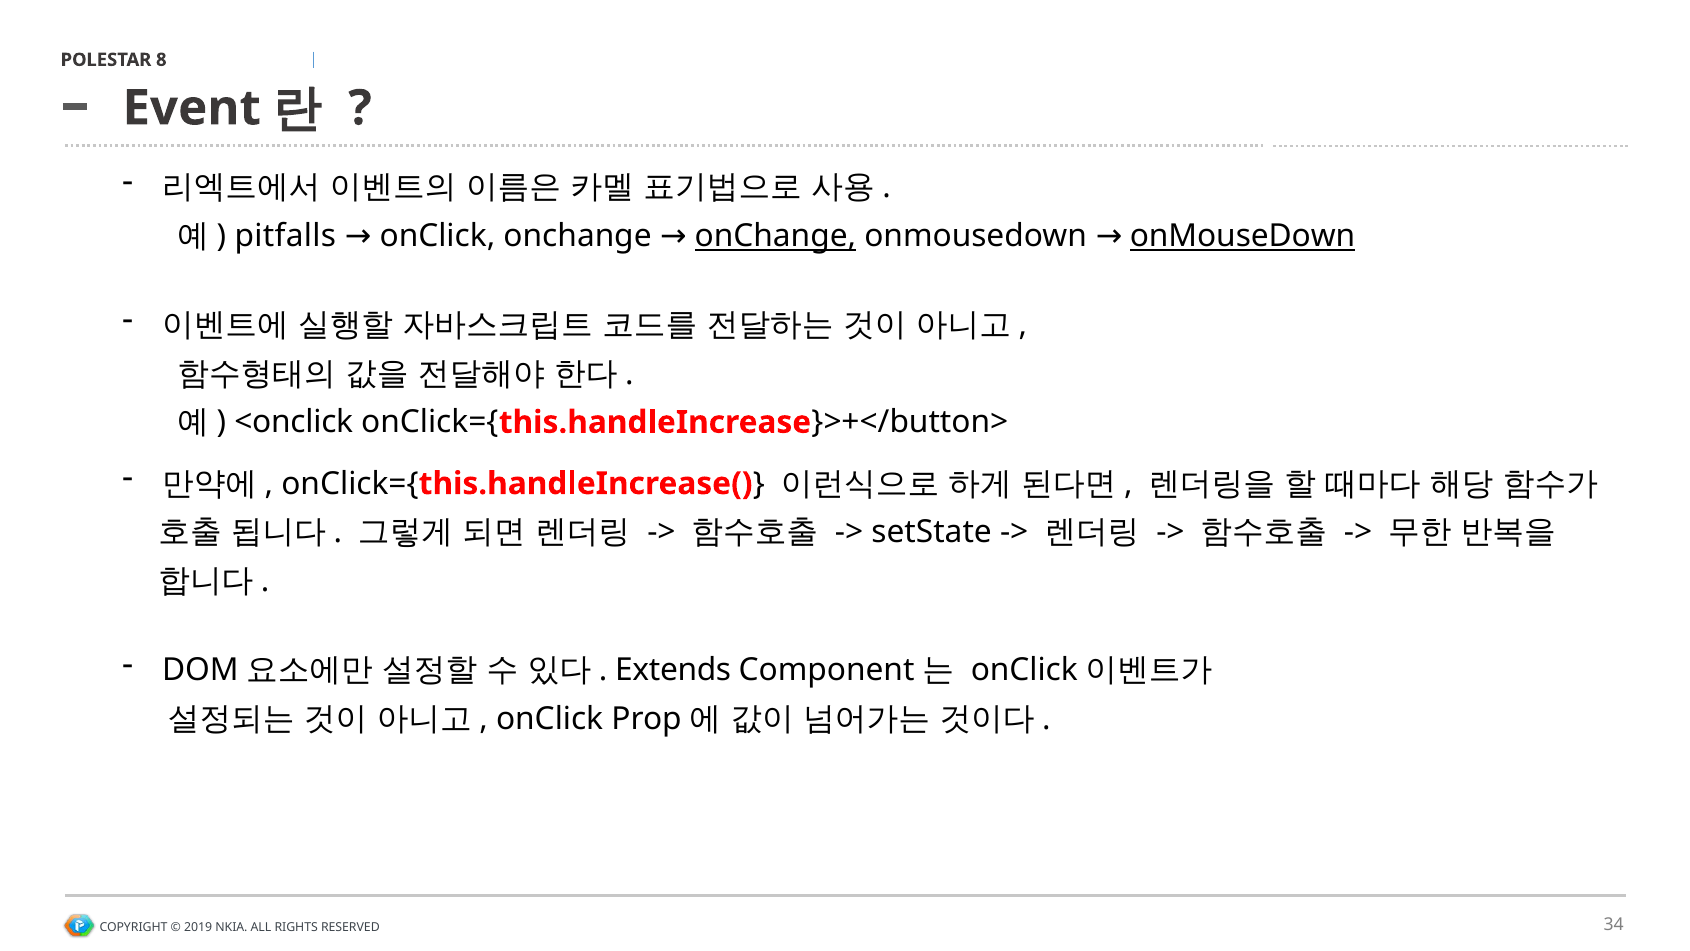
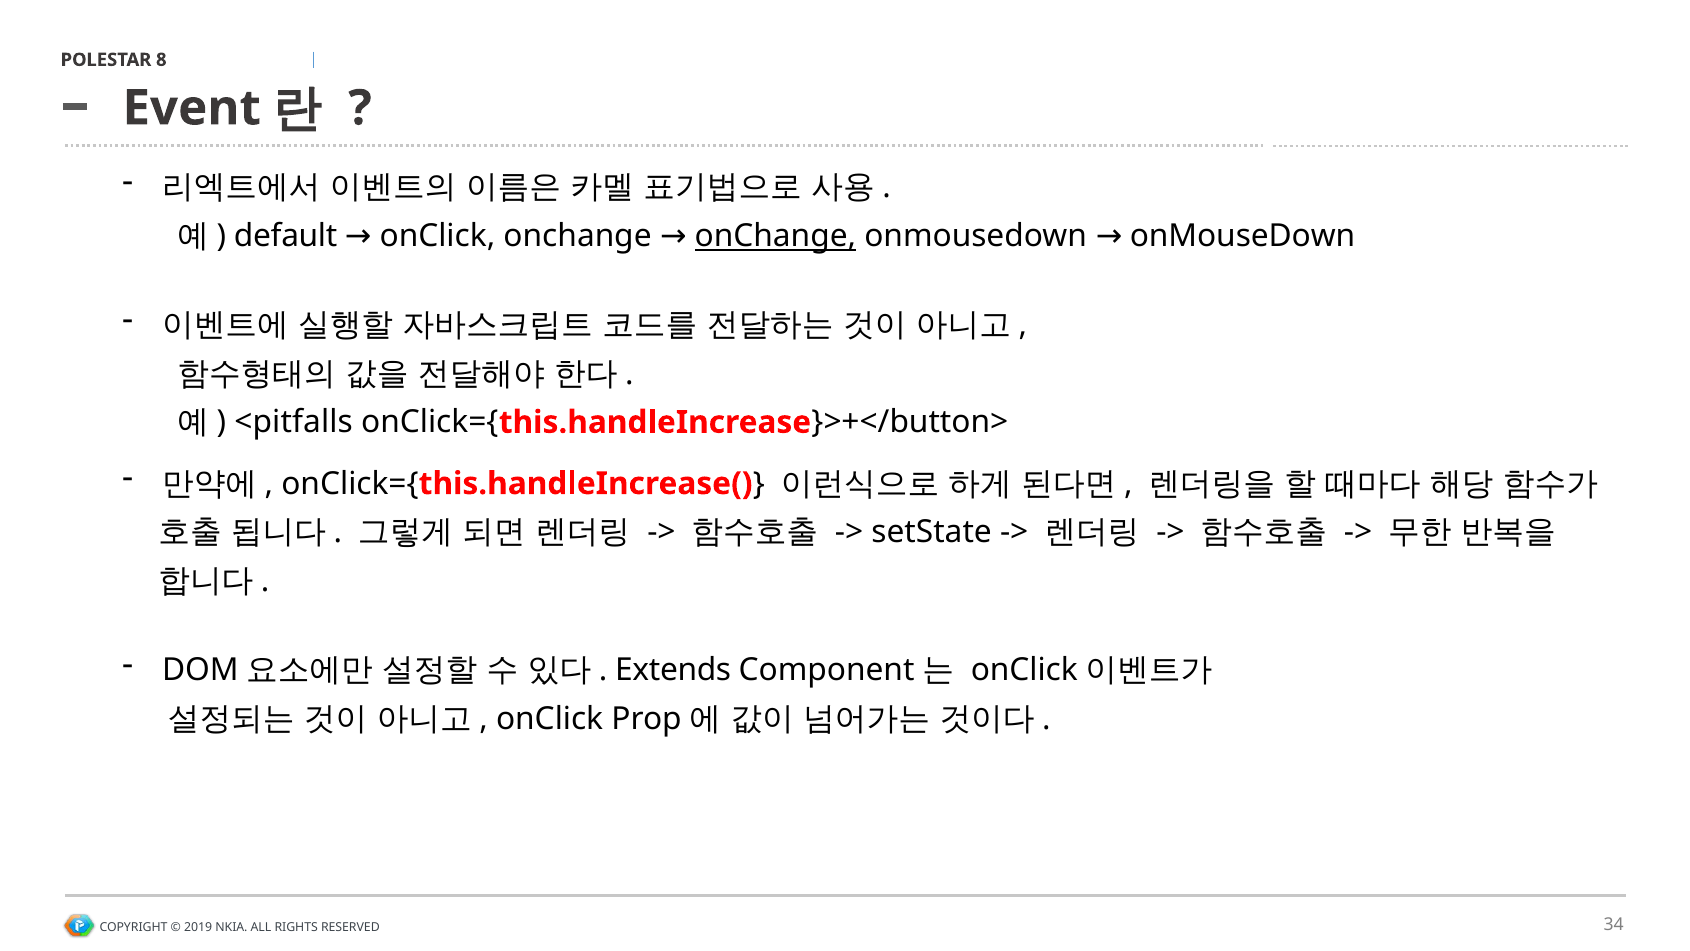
pitfalls: pitfalls -> default
onMouseDown at (1243, 236) underline: present -> none
<onclick: <onclick -> <pitfalls
